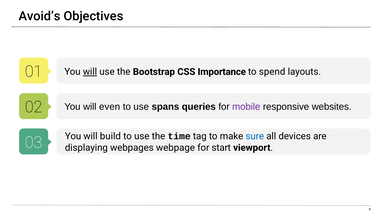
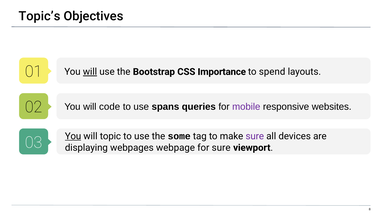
Avoid’s: Avoid’s -> Topic’s
even: even -> code
You at (73, 136) underline: none -> present
build: build -> topic
time: time -> some
sure at (255, 136) colour: blue -> purple
for start: start -> sure
